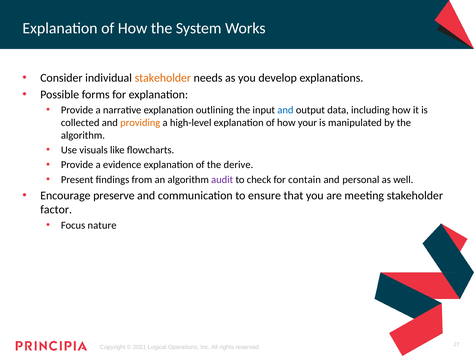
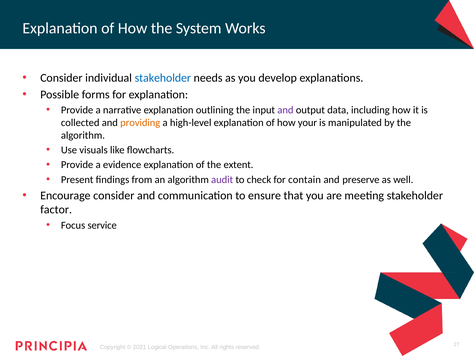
stakeholder at (163, 78) colour: orange -> blue
and at (285, 110) colour: blue -> purple
derive: derive -> extent
personal: personal -> preserve
Encourage preserve: preserve -> consider
nature: nature -> service
